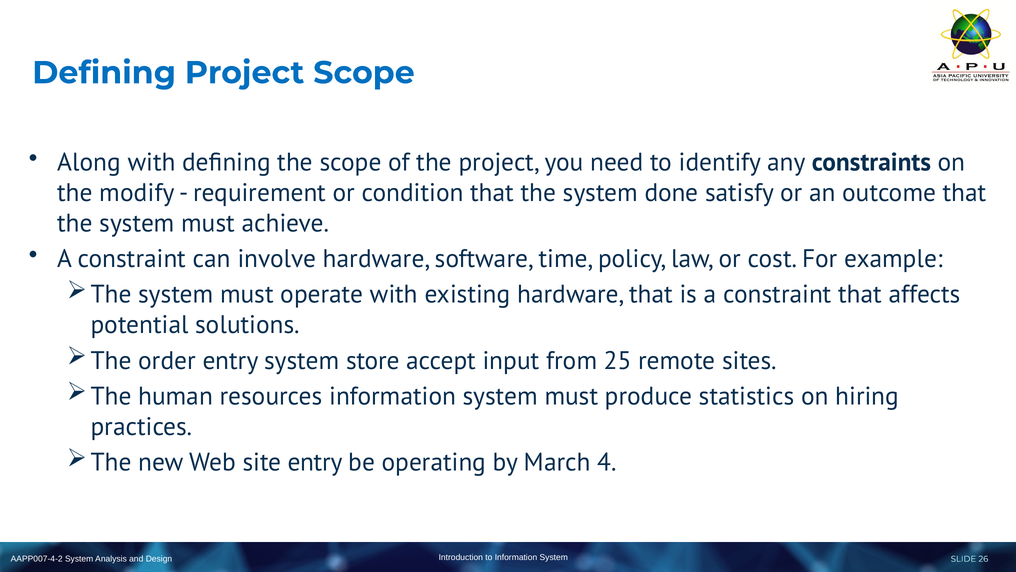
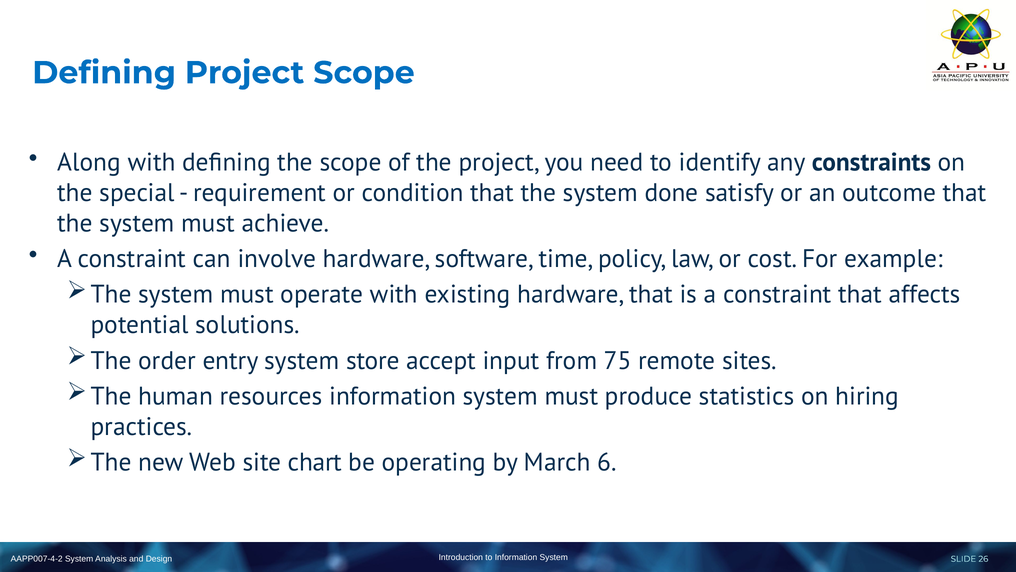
modify: modify -> special
25: 25 -> 75
site entry: entry -> chart
4: 4 -> 6
